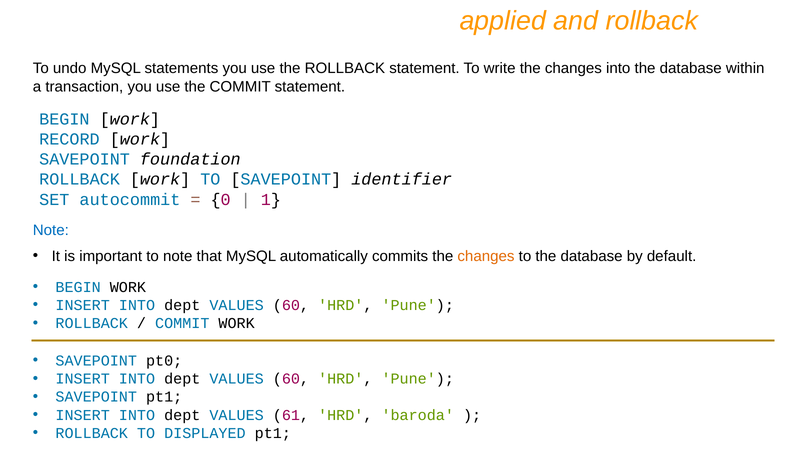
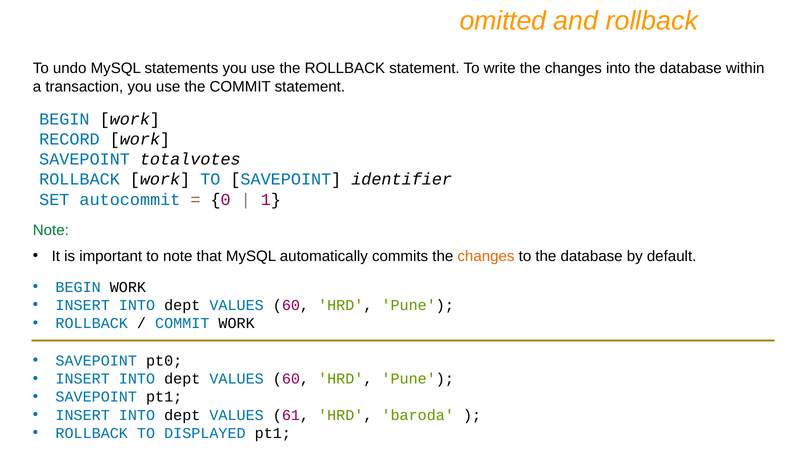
applied: applied -> omitted
foundation: foundation -> totalvotes
Note at (51, 230) colour: blue -> green
